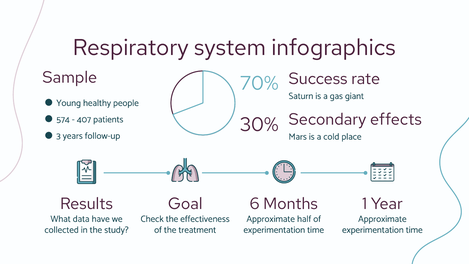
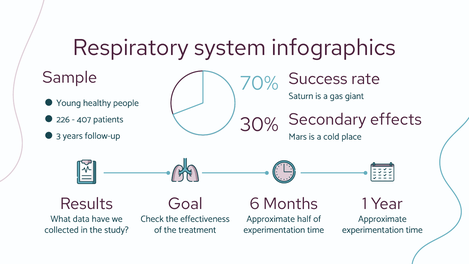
574: 574 -> 226
